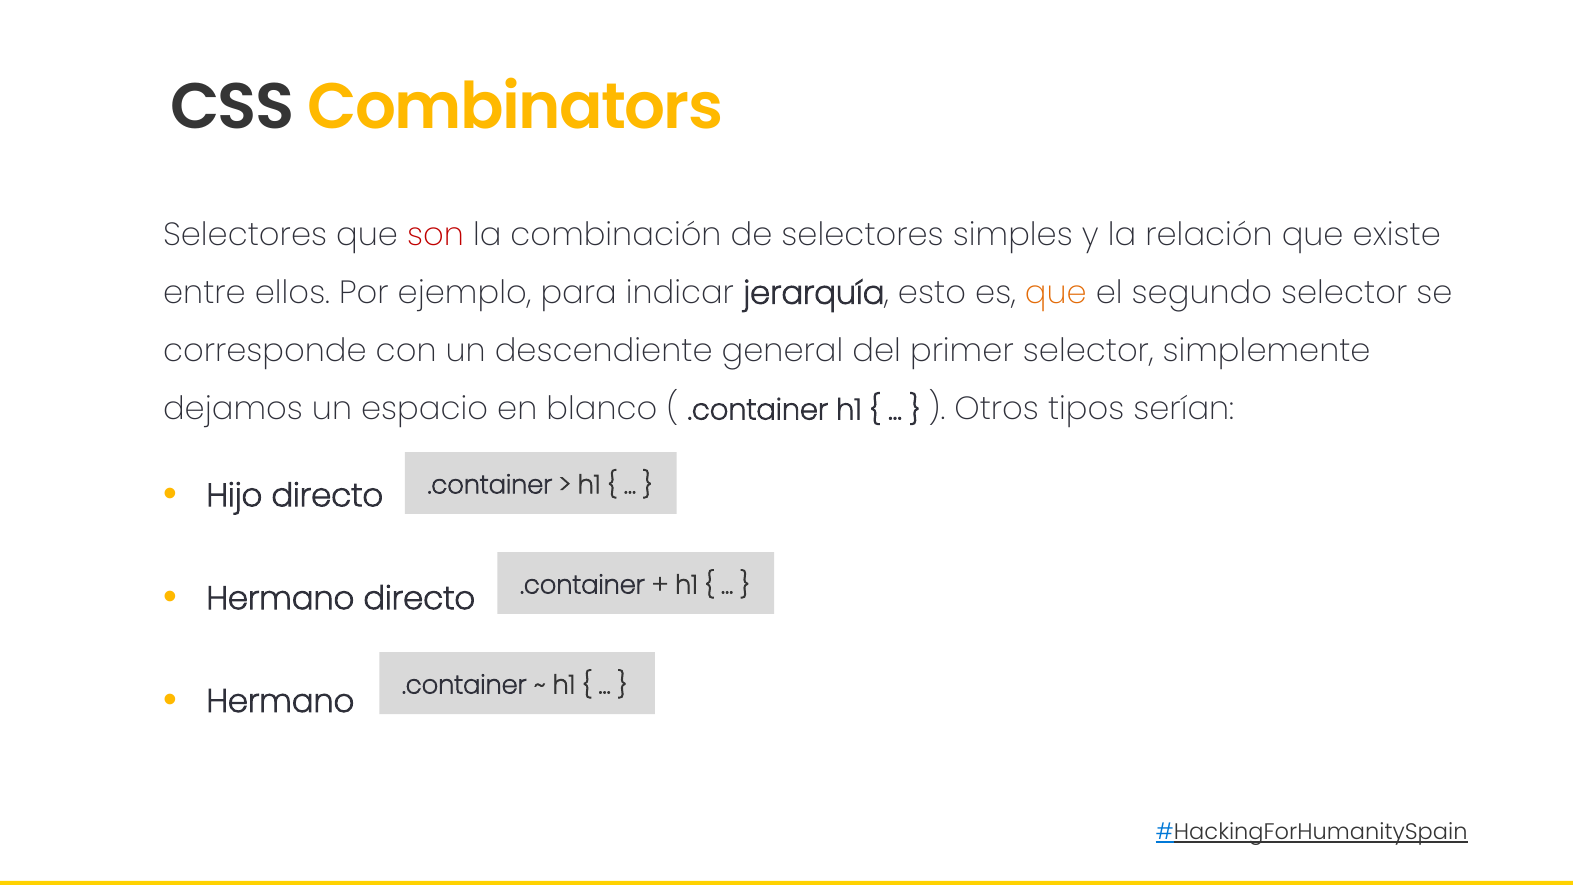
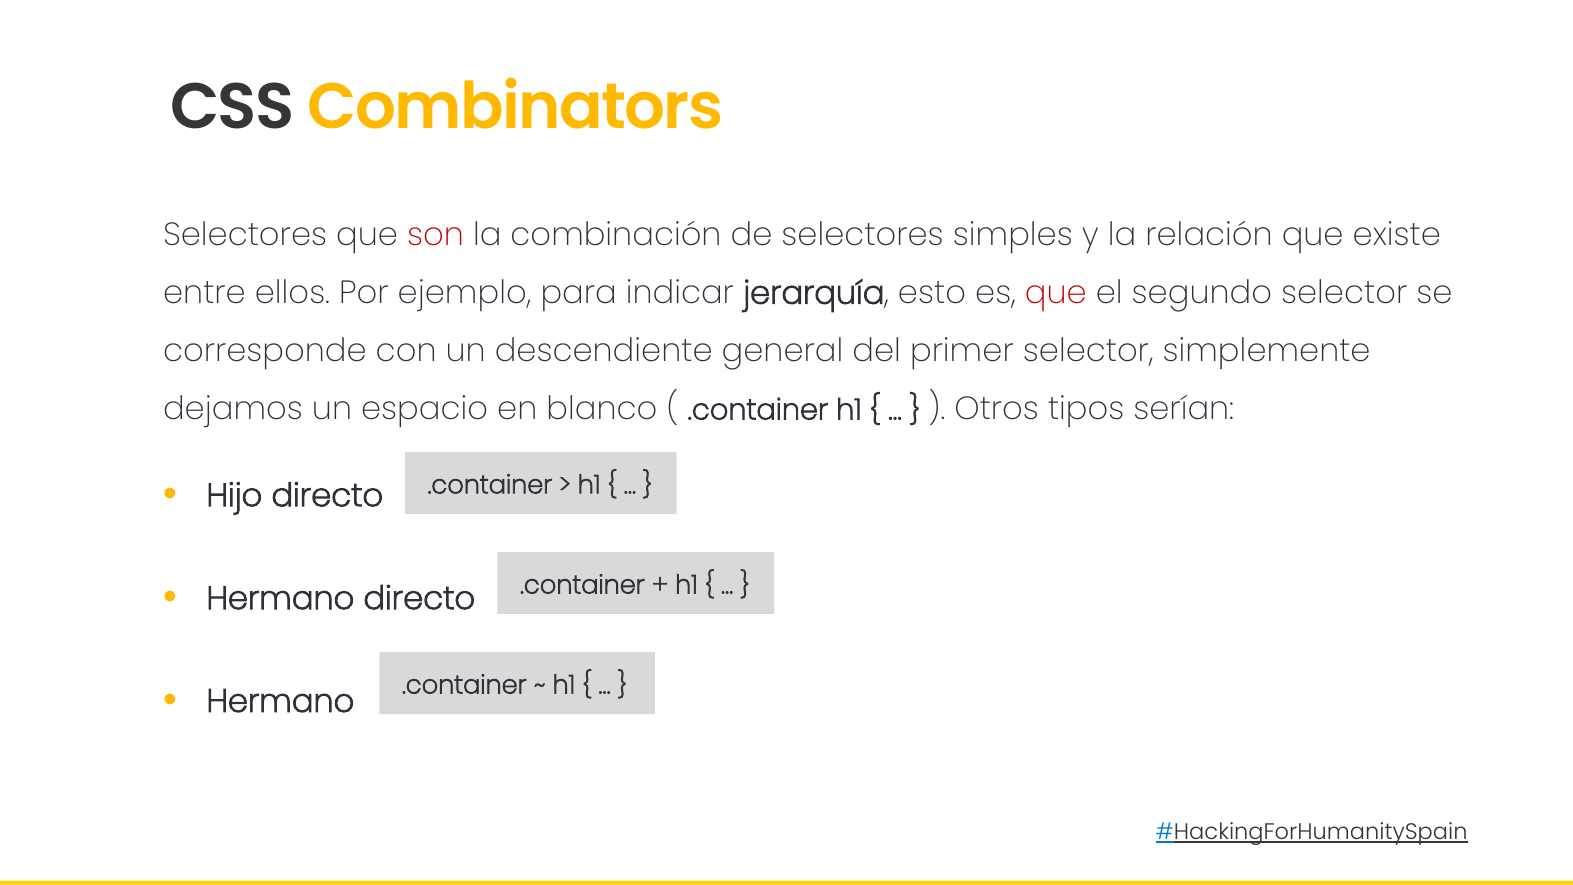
que at (1056, 293) colour: orange -> red
